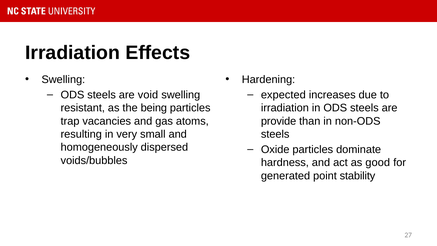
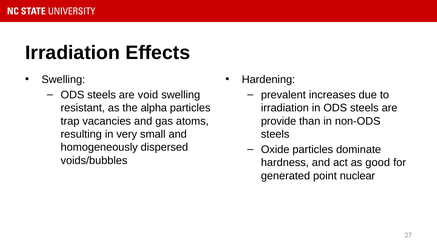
expected: expected -> prevalent
being: being -> alpha
stability: stability -> nuclear
